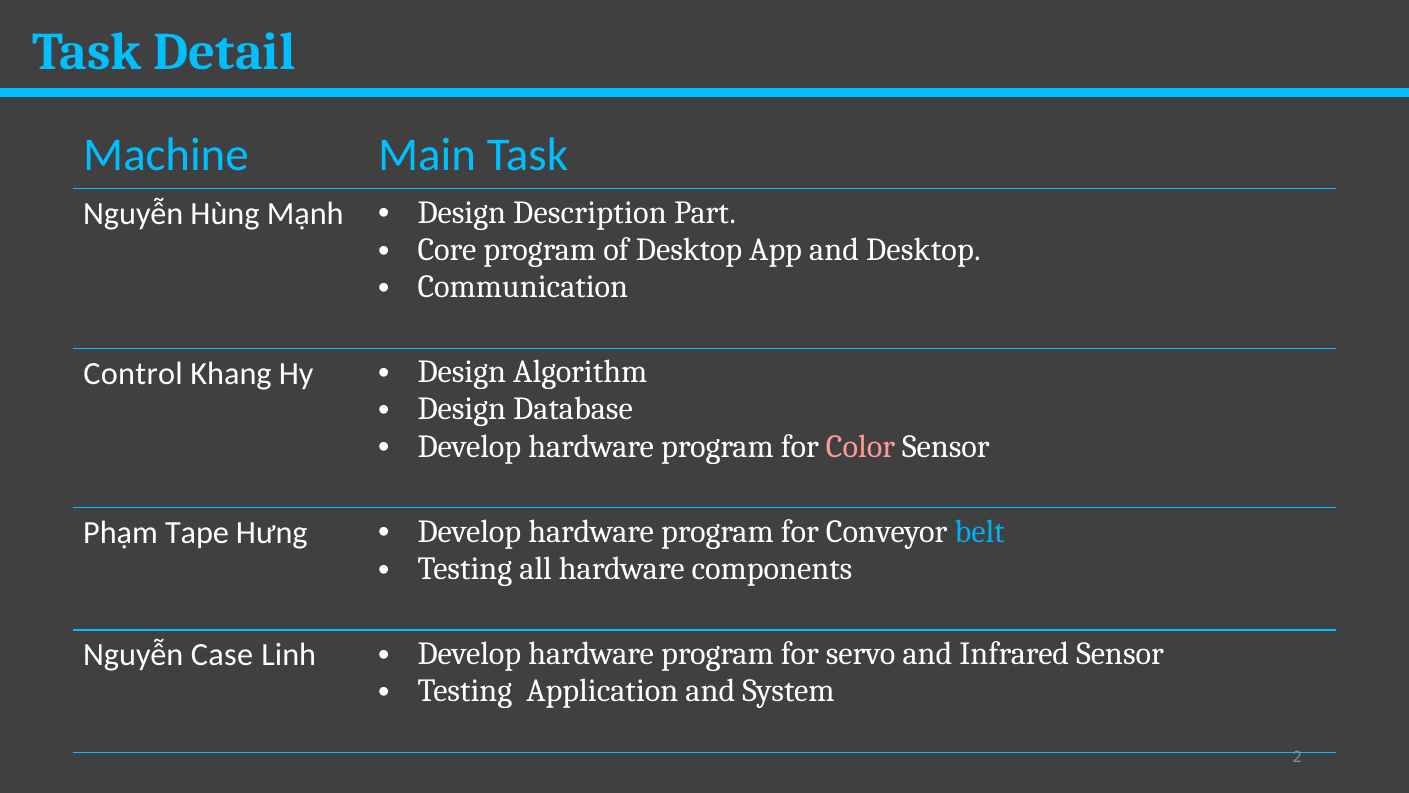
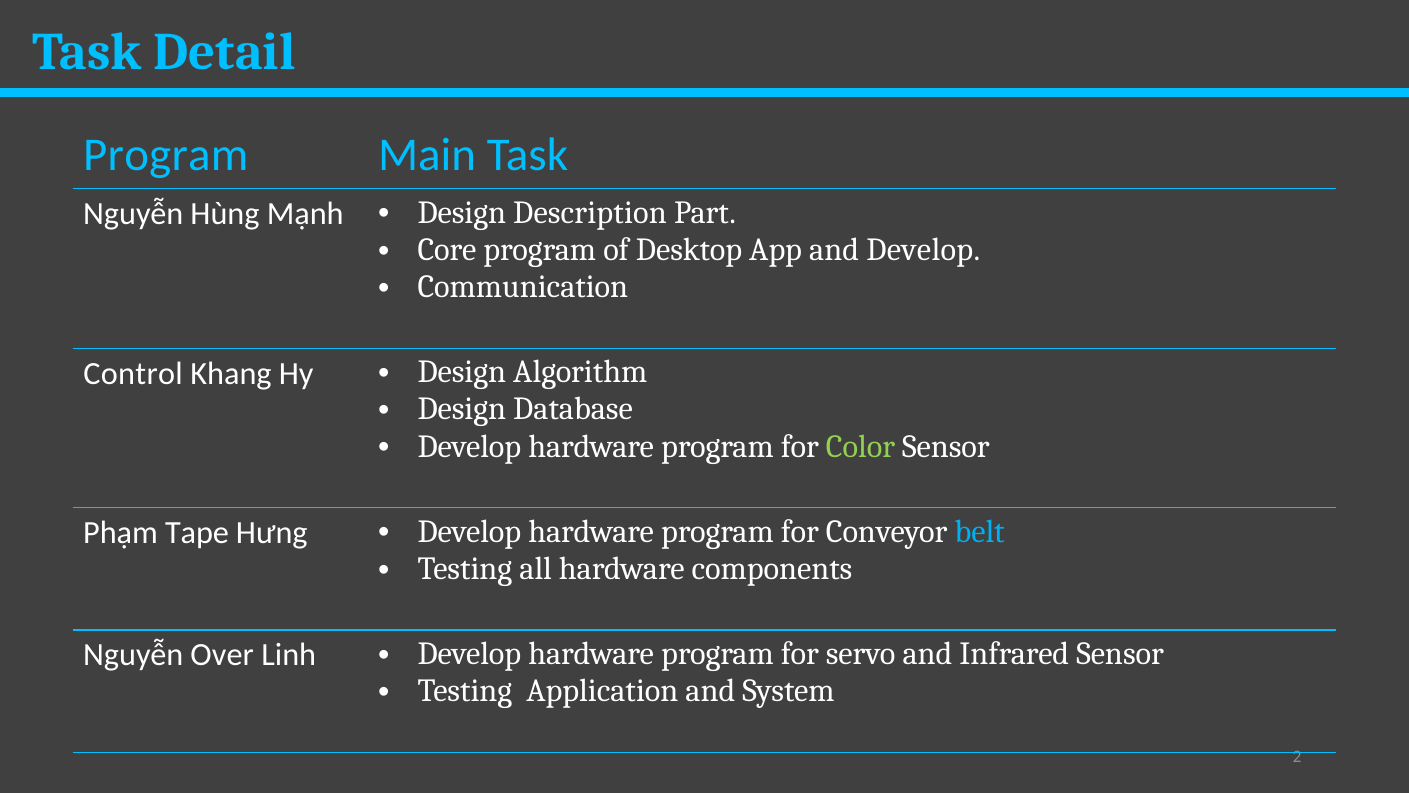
Machine at (166, 155): Machine -> Program
and Desktop: Desktop -> Develop
Color colour: pink -> light green
Case: Case -> Over
